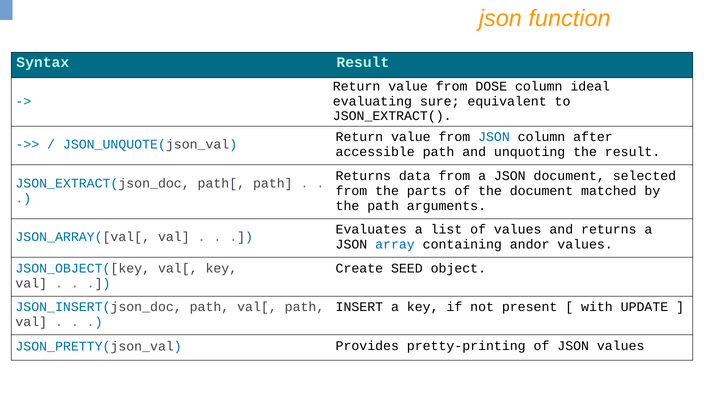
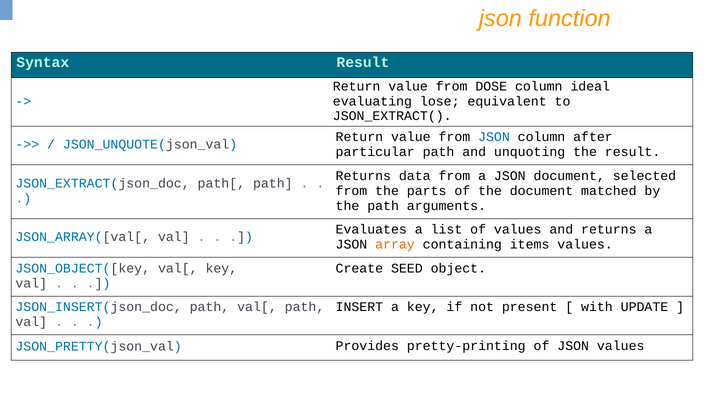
sure: sure -> lose
accessible: accessible -> particular
array colour: blue -> orange
andor: andor -> items
